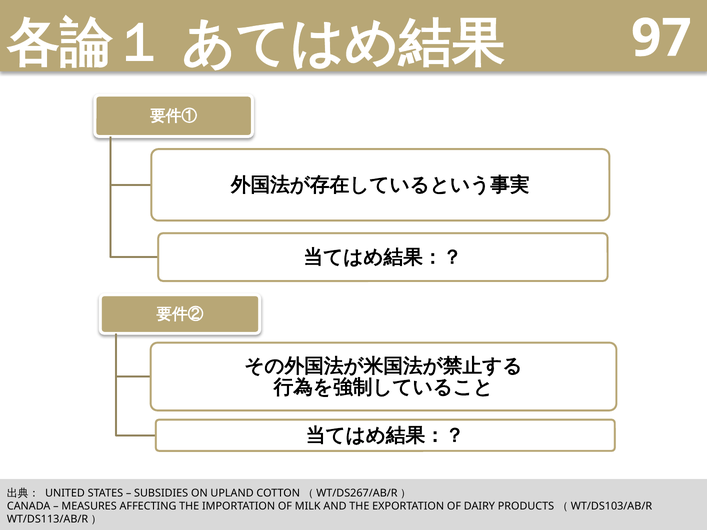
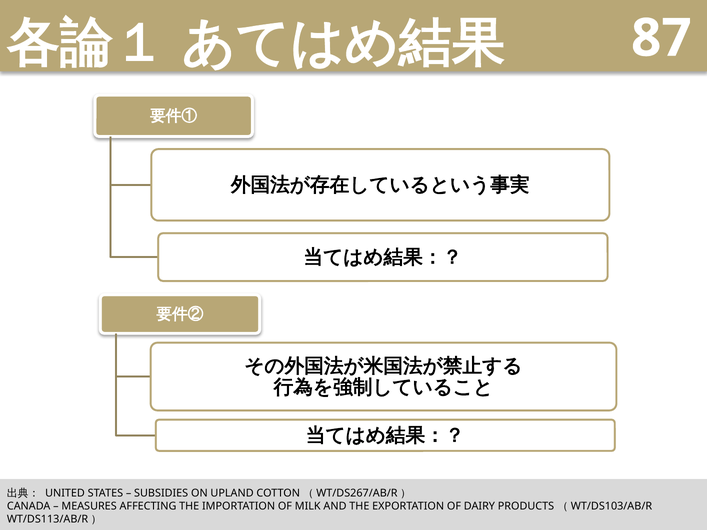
97: 97 -> 87
